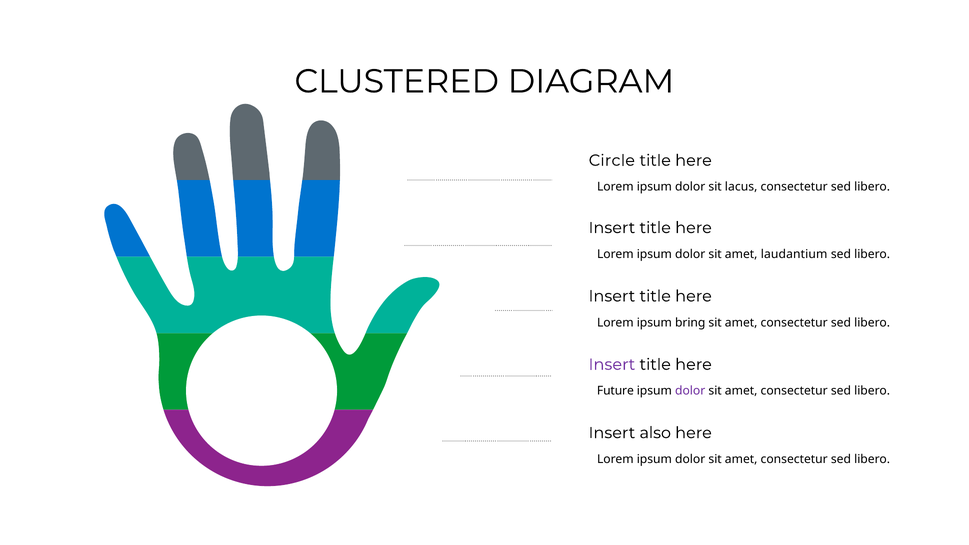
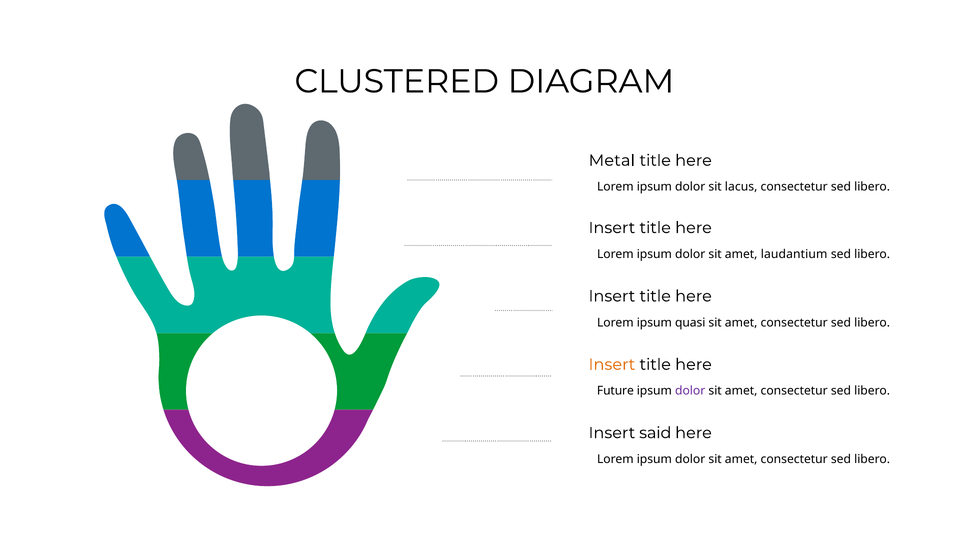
Circle: Circle -> Metal
bring: bring -> quasi
Insert at (612, 365) colour: purple -> orange
also: also -> said
